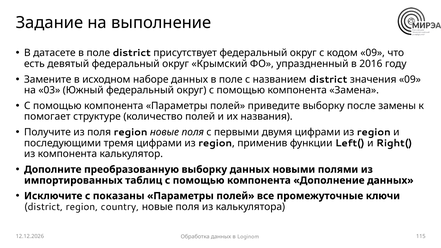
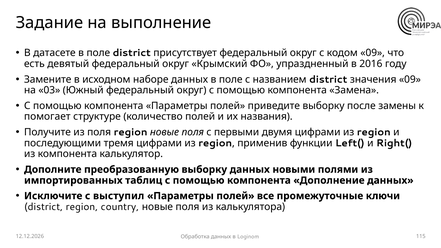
показаны: показаны -> выступил
